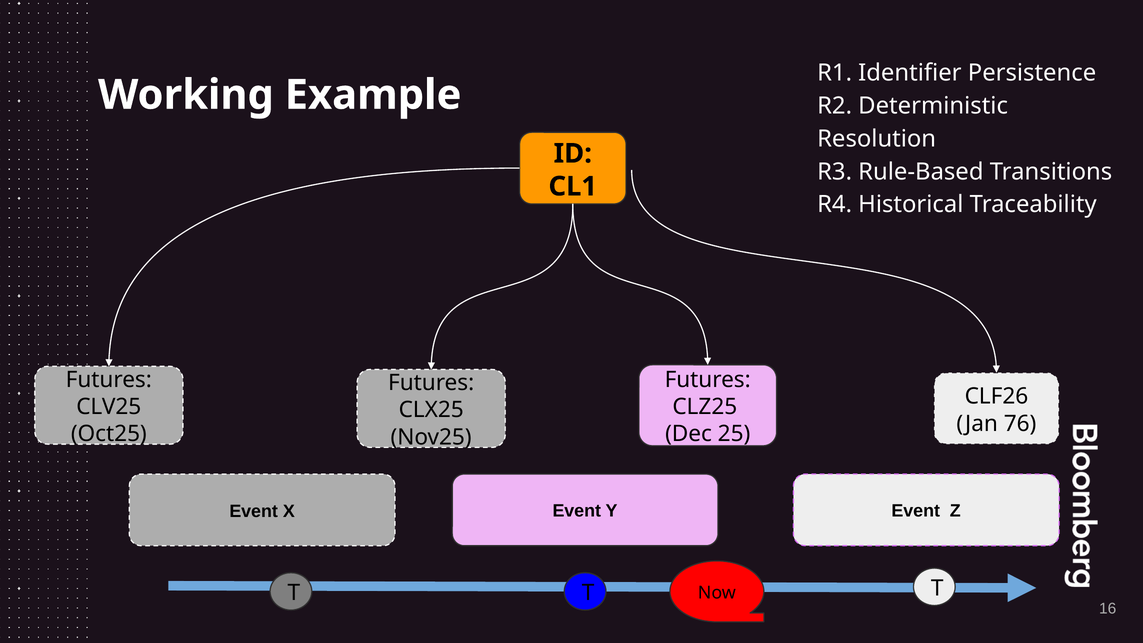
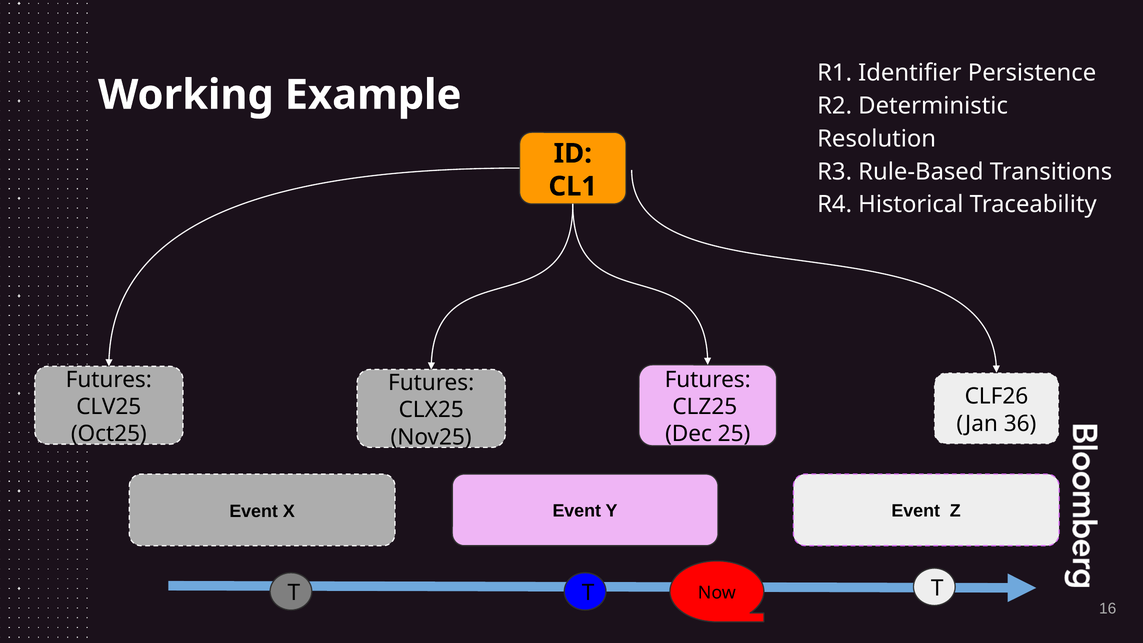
76: 76 -> 36
